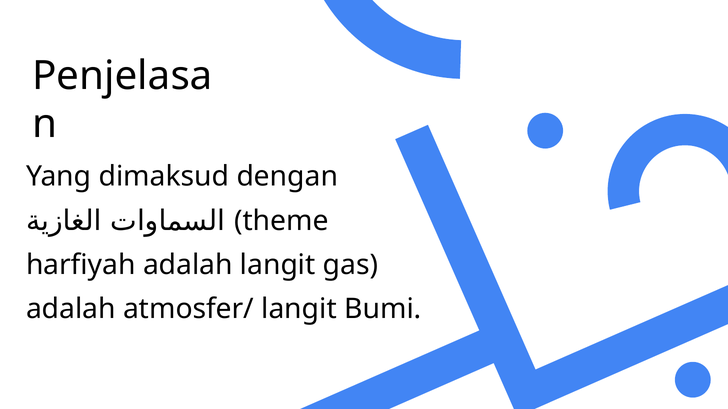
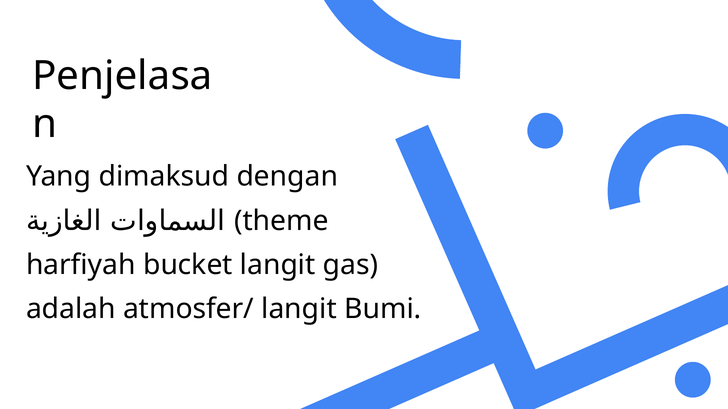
harfiyah adalah: adalah -> bucket
